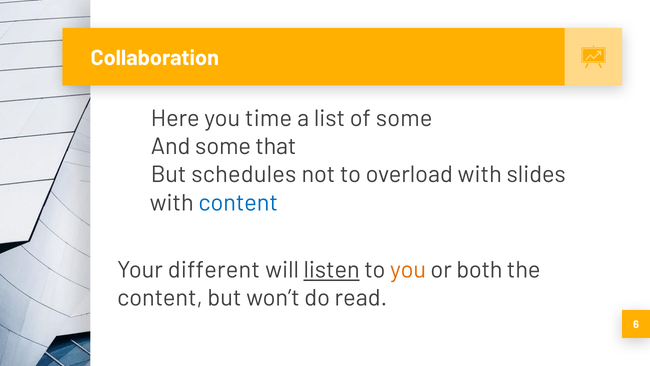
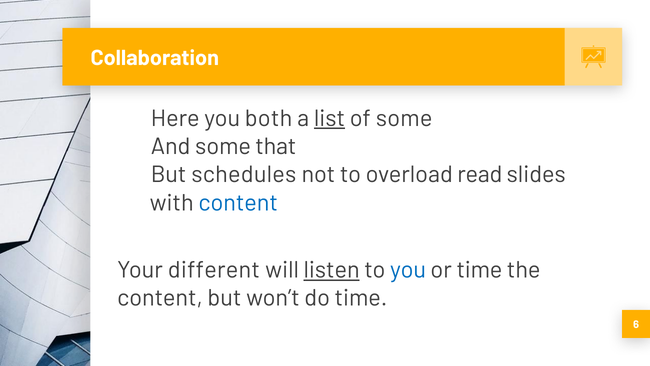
time: time -> both
list underline: none -> present
overload with: with -> read
you at (408, 270) colour: orange -> blue
or both: both -> time
do read: read -> time
